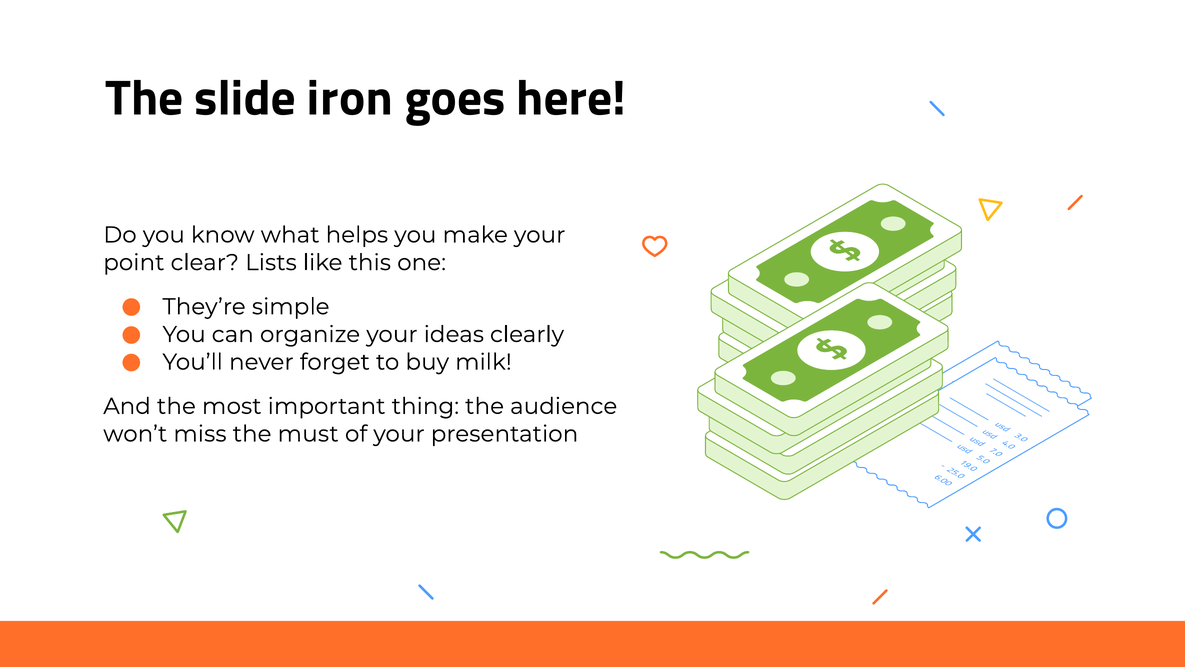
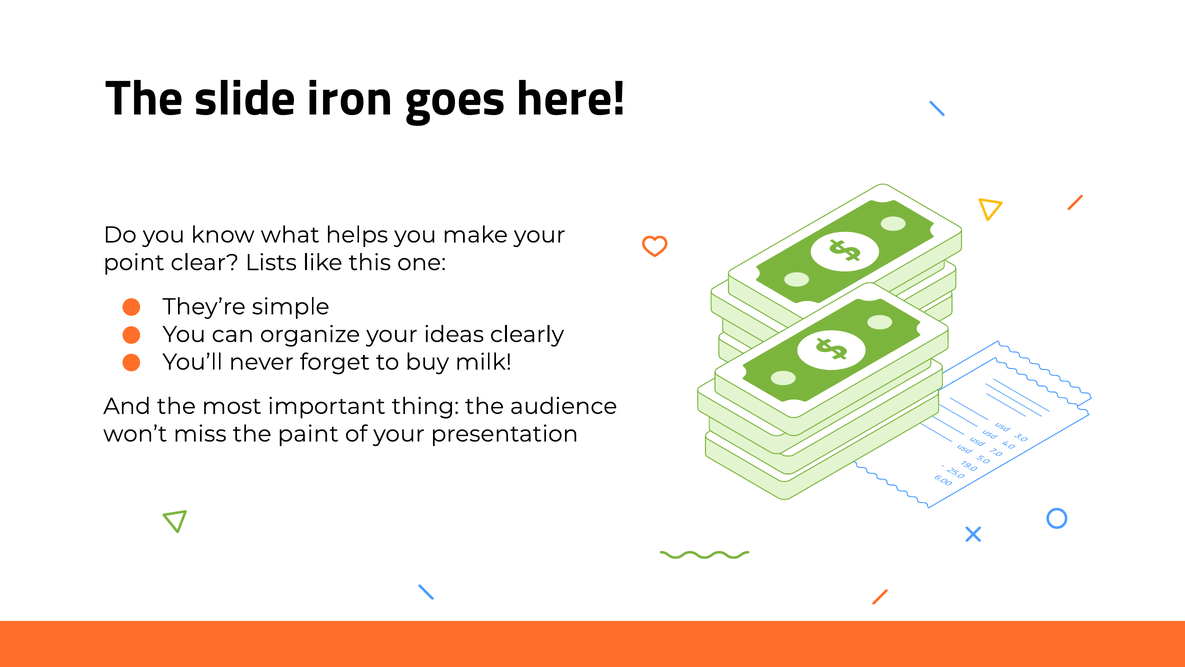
must: must -> paint
